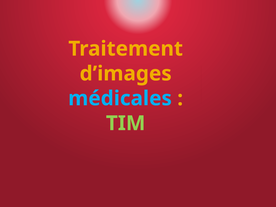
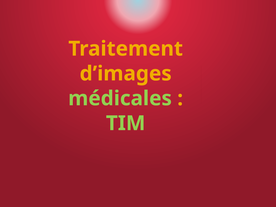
médicales colour: light blue -> light green
